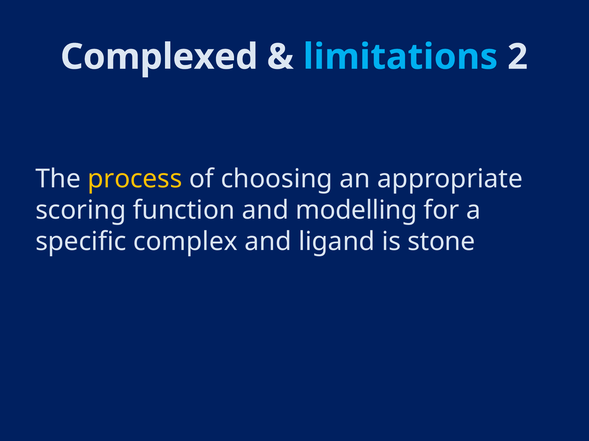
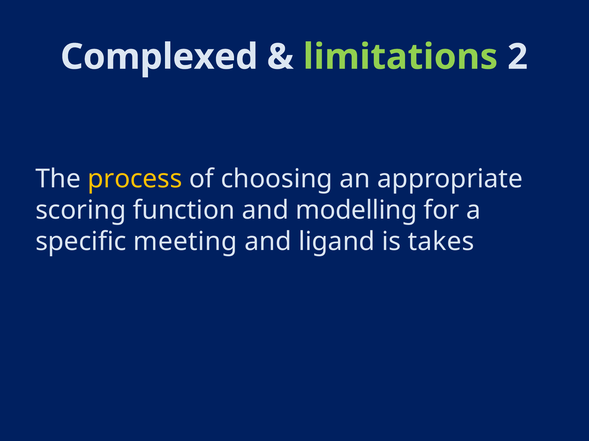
limitations colour: light blue -> light green
complex: complex -> meeting
stone: stone -> takes
